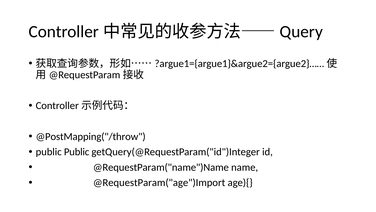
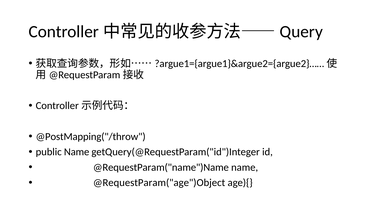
public Public: Public -> Name
@RequestParam("age")Import: @RequestParam("age")Import -> @RequestParam("age")Object
